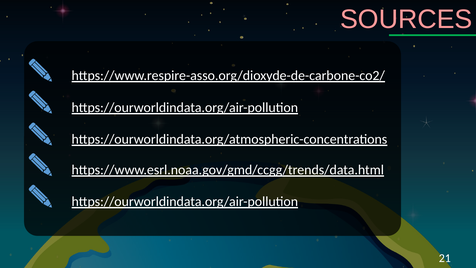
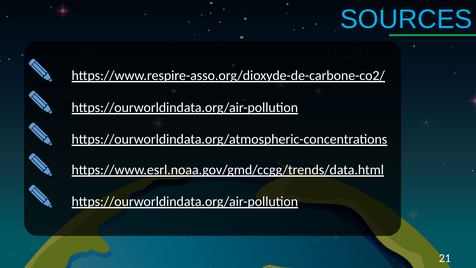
SOURCES colour: pink -> light blue
